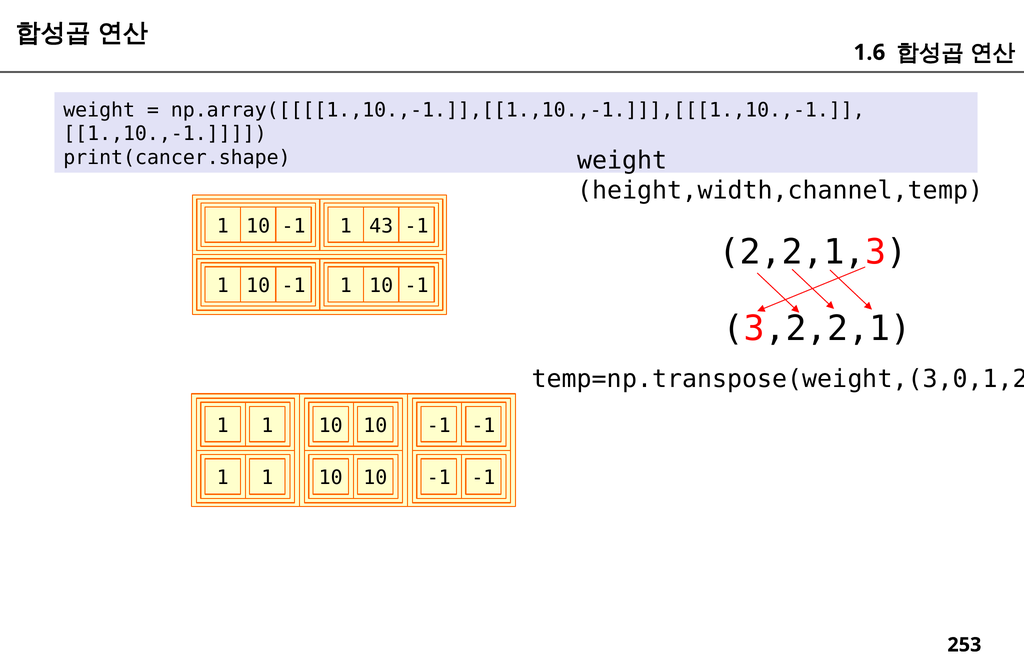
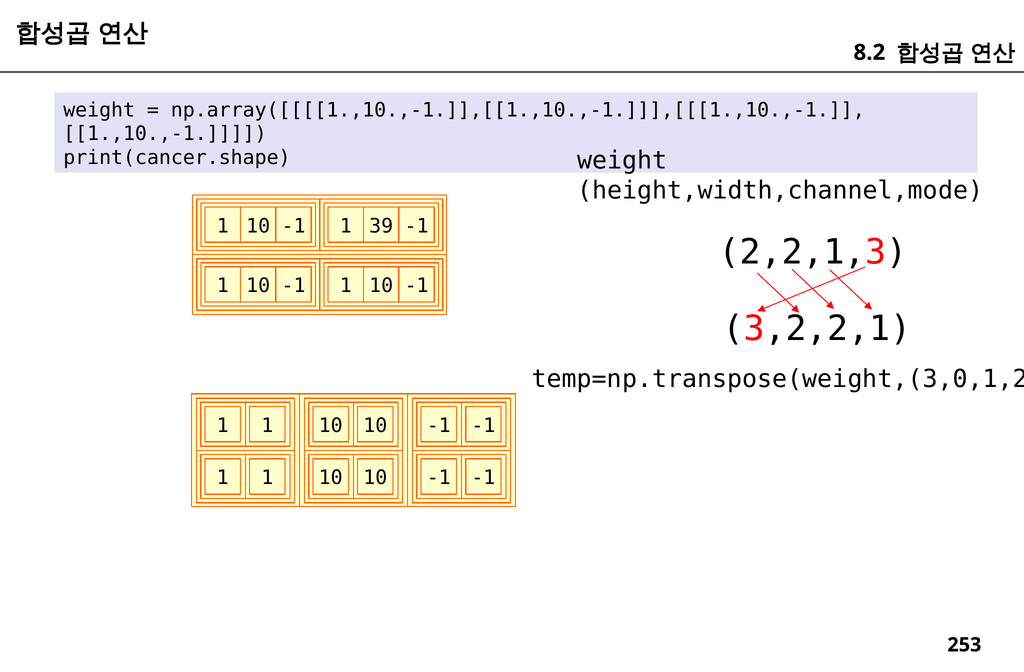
1.6: 1.6 -> 8.2
height,width,channel,temp: height,width,channel,temp -> height,width,channel,mode
43: 43 -> 39
